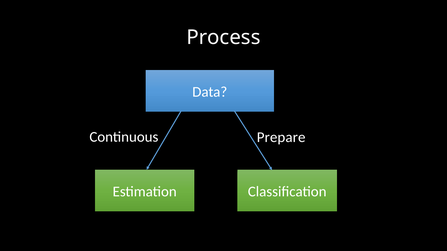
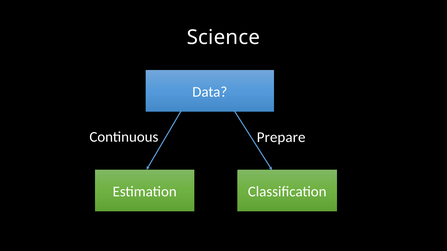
Process: Process -> Science
